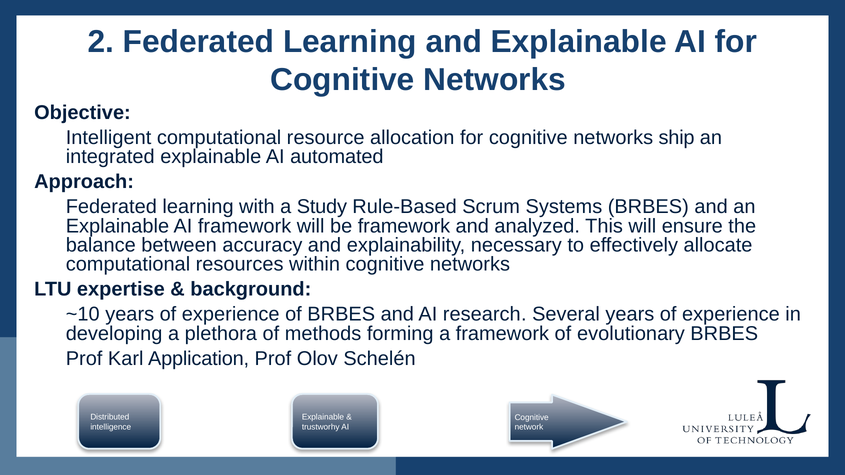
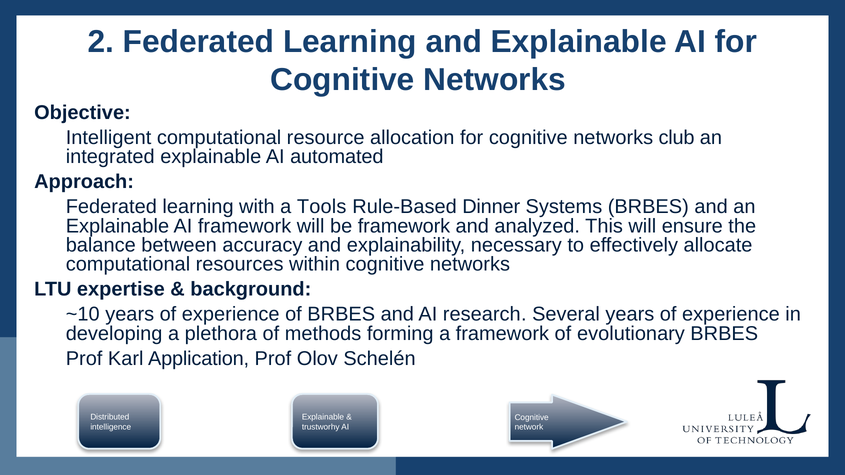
ship: ship -> club
Study: Study -> Tools
Scrum: Scrum -> Dinner
